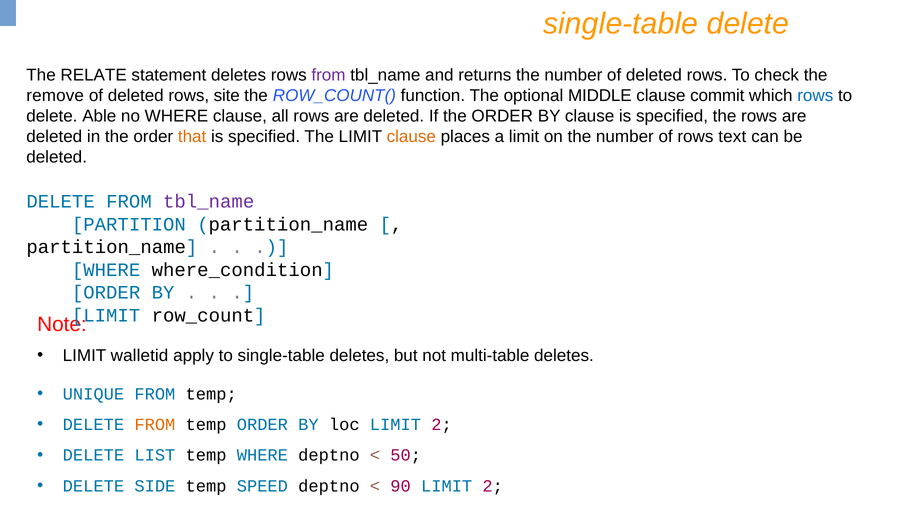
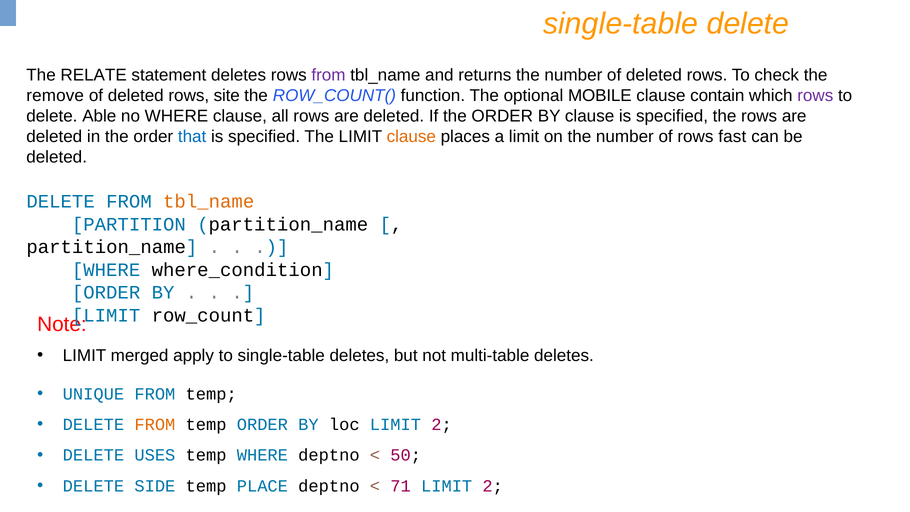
MIDDLE: MIDDLE -> MOBILE
commit: commit -> contain
rows at (815, 95) colour: blue -> purple
that colour: orange -> blue
text: text -> fast
tbl_name at (209, 201) colour: purple -> orange
walletid: walletid -> merged
LIST: LIST -> USES
SPEED: SPEED -> PLACE
90: 90 -> 71
